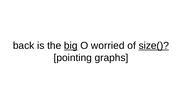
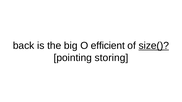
big underline: present -> none
worried: worried -> efficient
graphs: graphs -> storing
